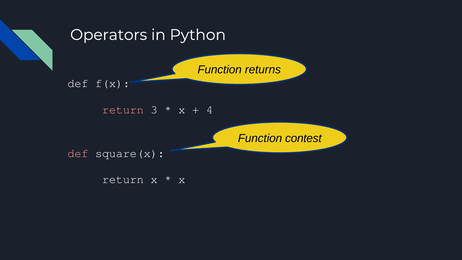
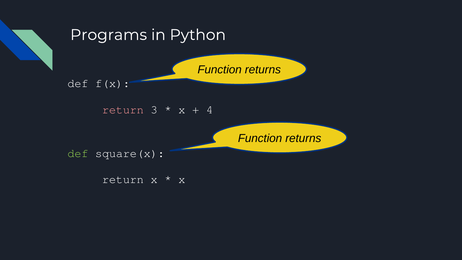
Operators: Operators -> Programs
contest at (303, 138): contest -> returns
def at (78, 153) colour: pink -> light green
